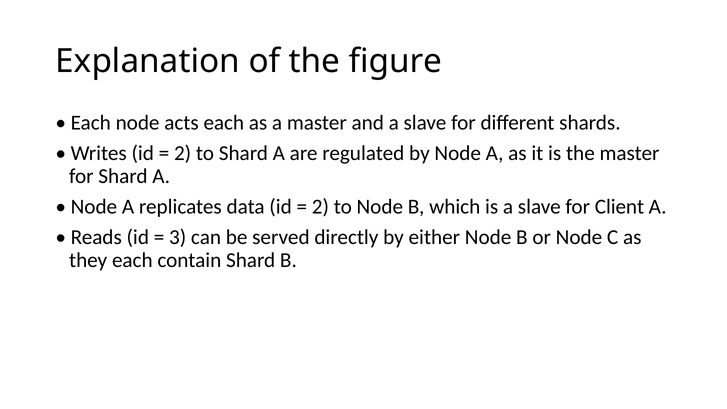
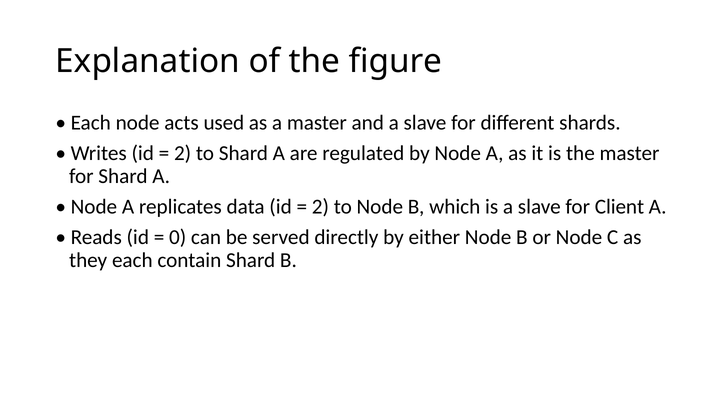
acts each: each -> used
3: 3 -> 0
